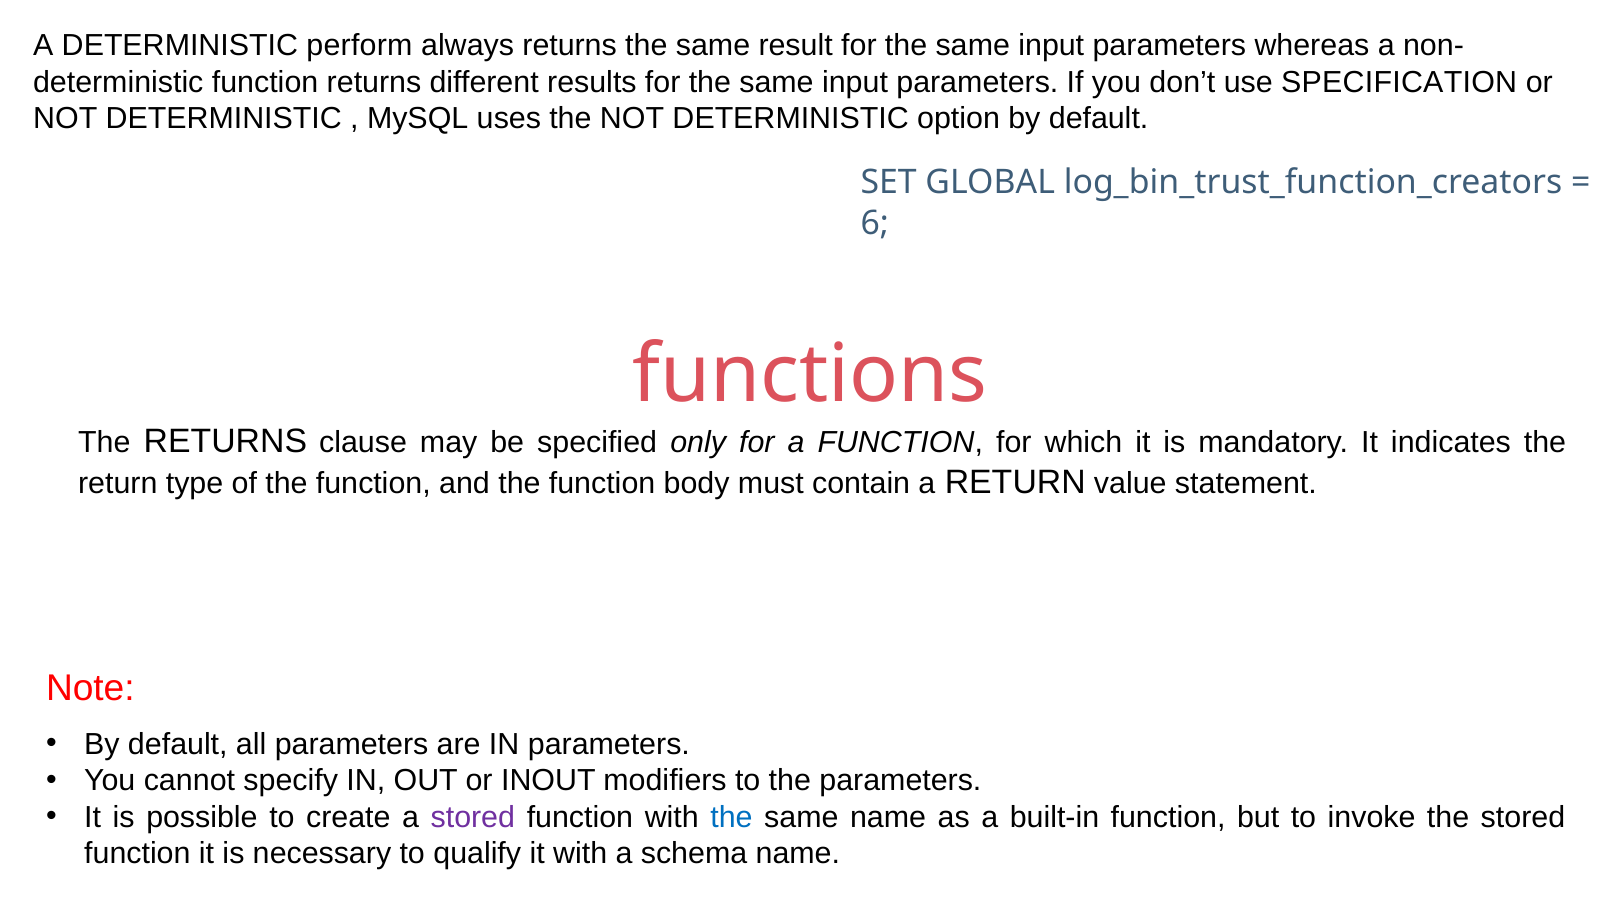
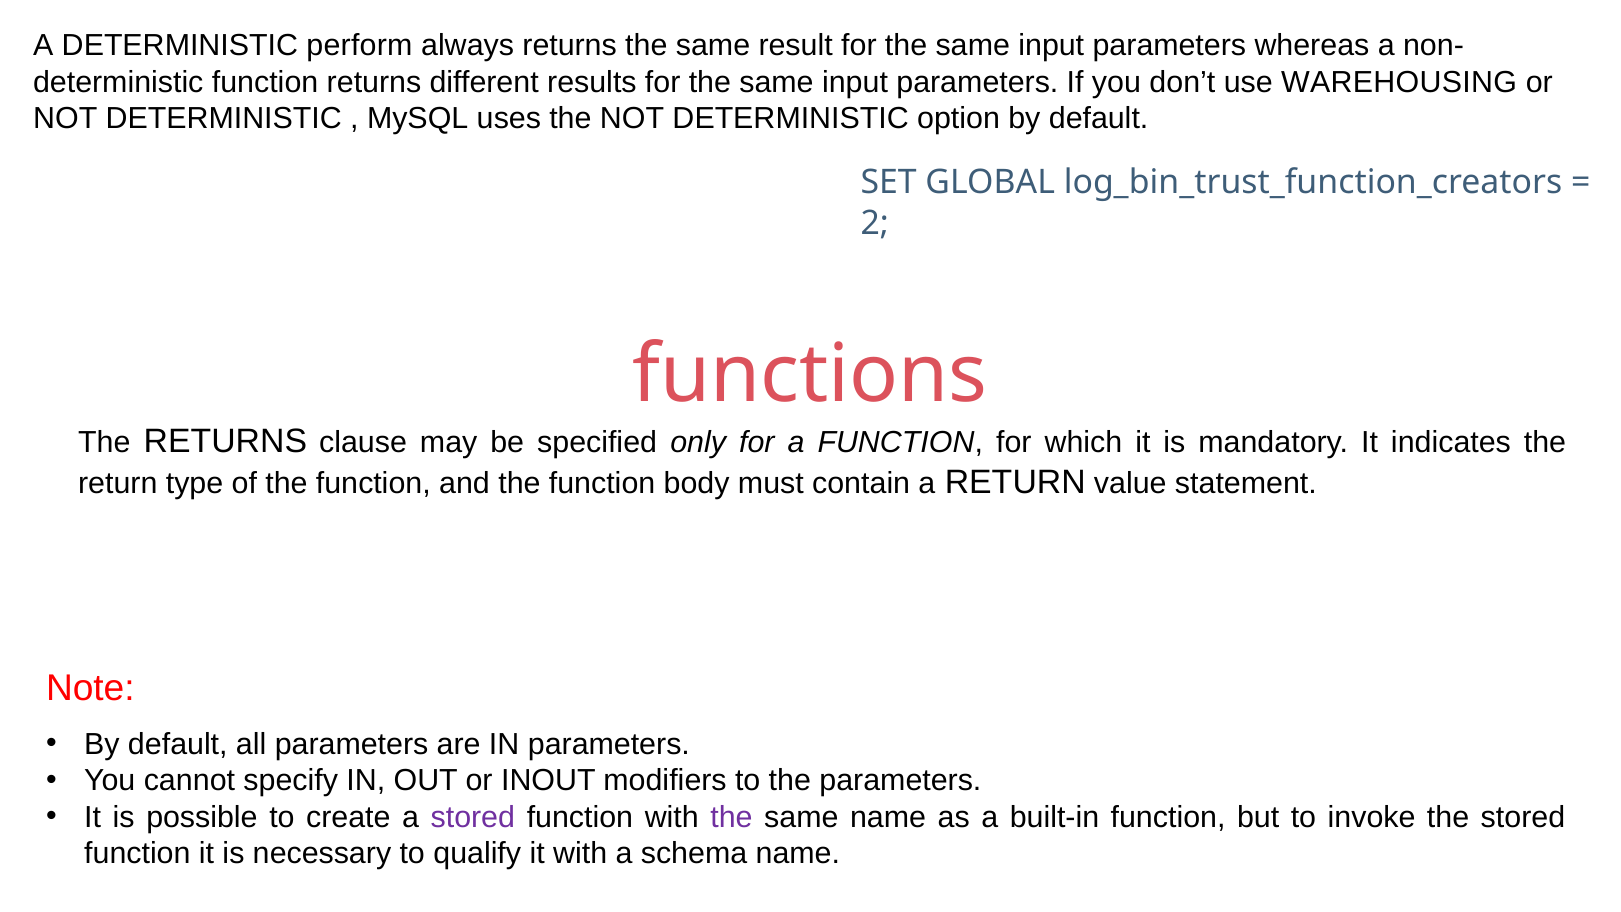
SPECIFICATION: SPECIFICATION -> WAREHOUSING
6: 6 -> 2
the at (731, 817) colour: blue -> purple
